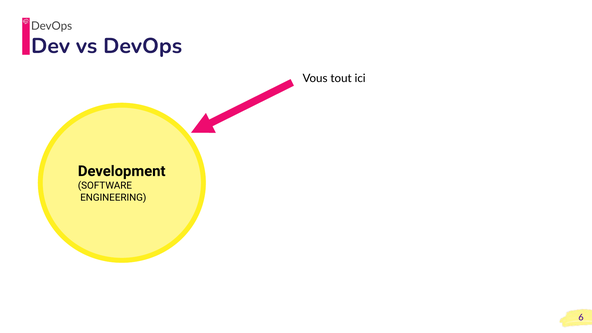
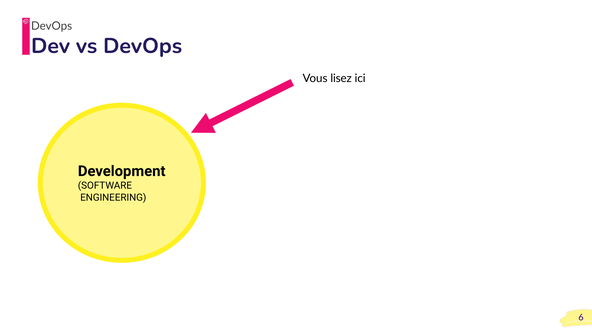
tout: tout -> lisez
